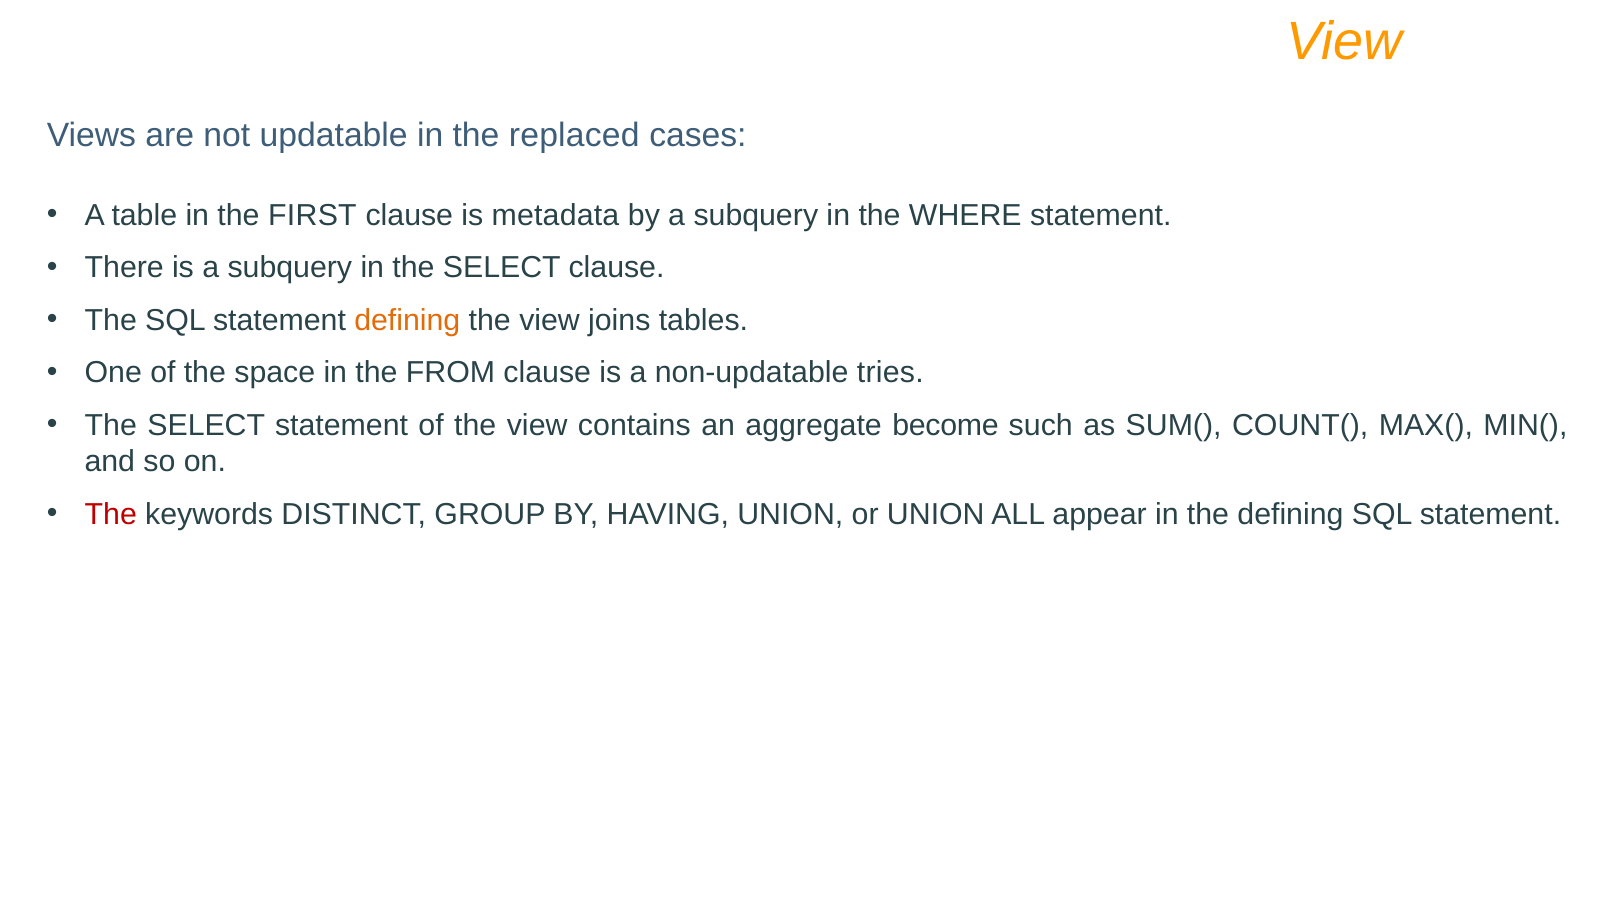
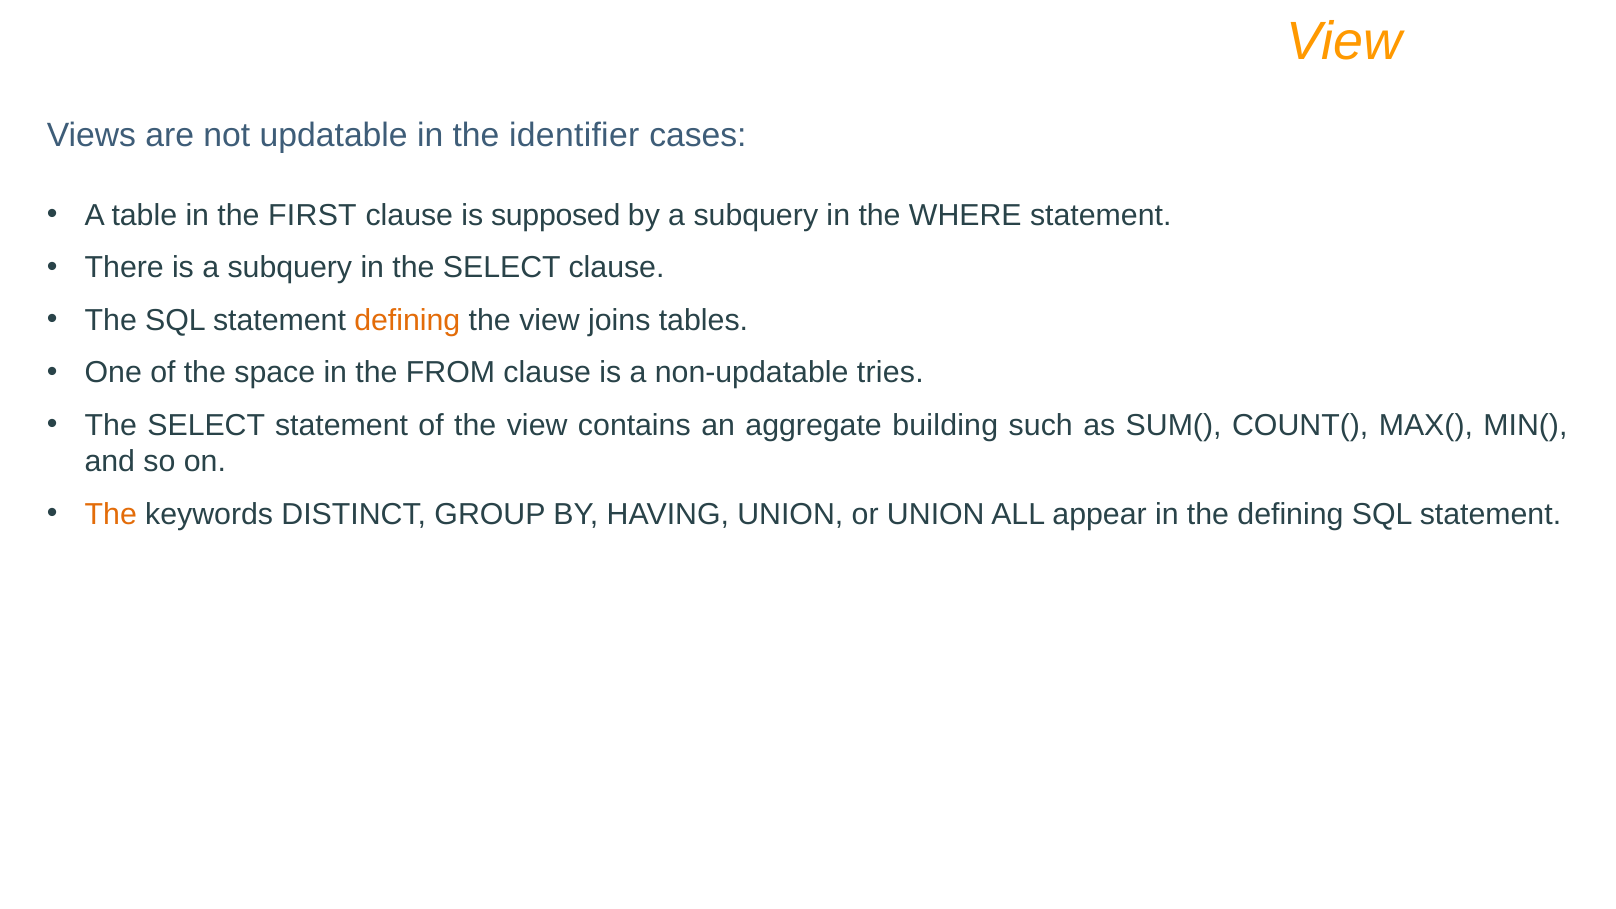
replaced: replaced -> identifier
metadata: metadata -> supposed
become: become -> building
The at (111, 514) colour: red -> orange
